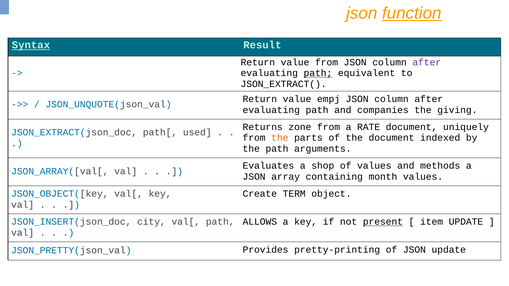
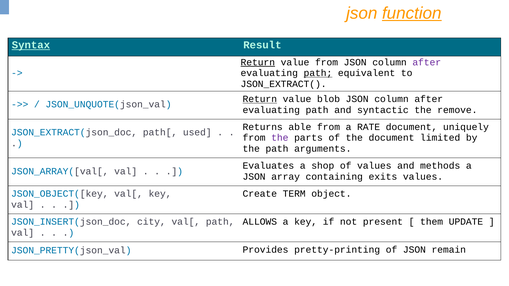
Return at (258, 62) underline: none -> present
Return at (260, 99) underline: none -> present
empj: empj -> blob
companies: companies -> syntactic
giving: giving -> remove
zone: zone -> able
the at (280, 138) colour: orange -> purple
indexed: indexed -> limited
month: month -> exits
present underline: present -> none
item: item -> them
JSON update: update -> remain
